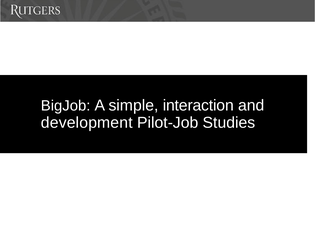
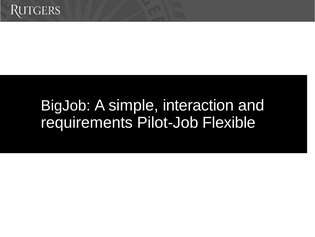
development: development -> requirements
Studies: Studies -> Flexible
